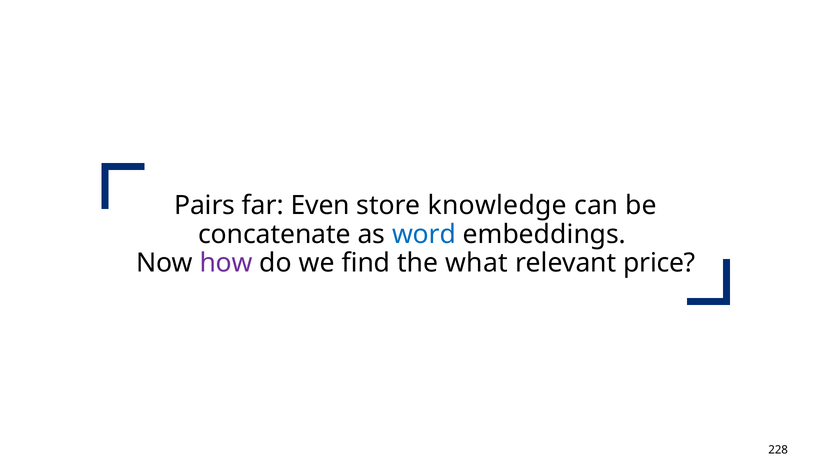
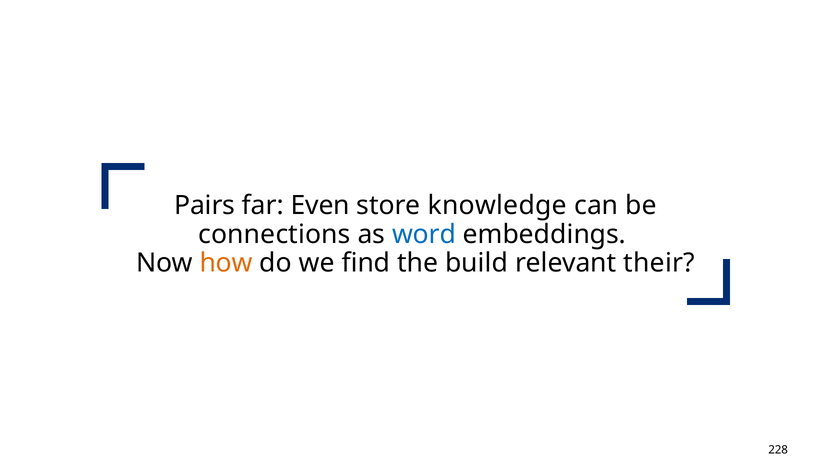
concatenate: concatenate -> connections
how colour: purple -> orange
what: what -> build
price: price -> their
